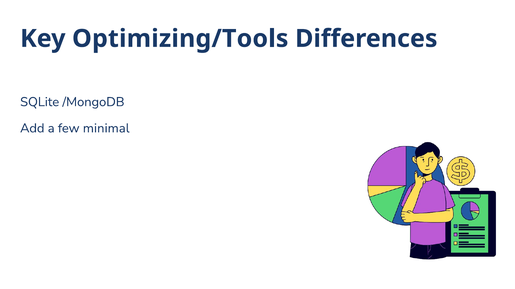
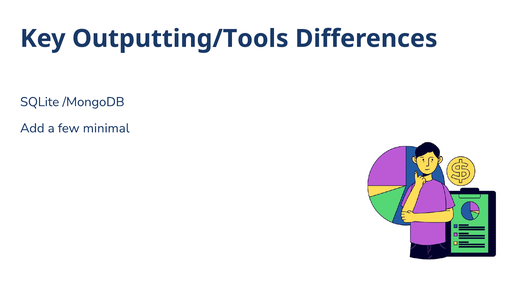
Optimizing/Tools: Optimizing/Tools -> Outputting/Tools
